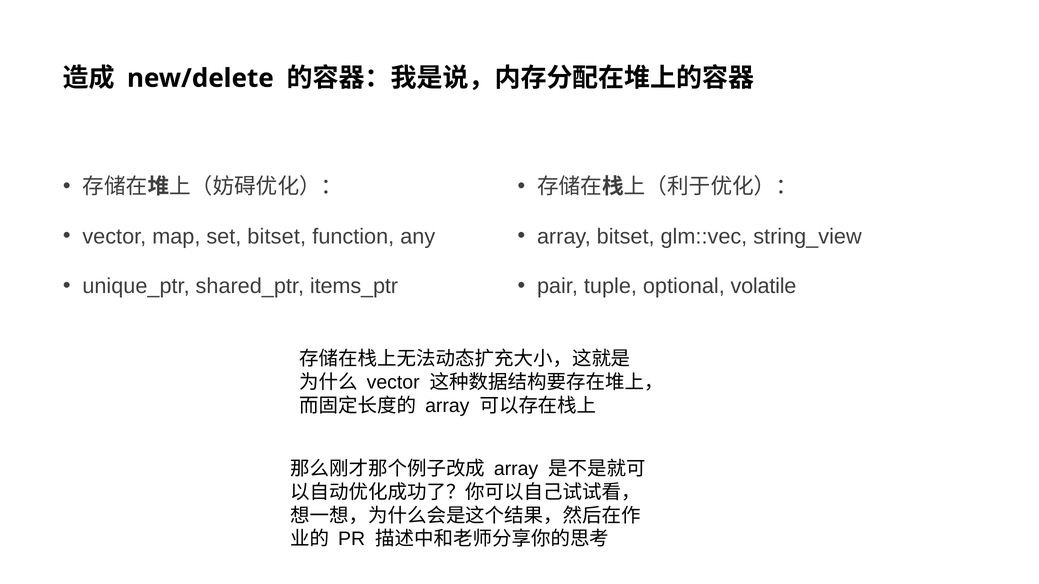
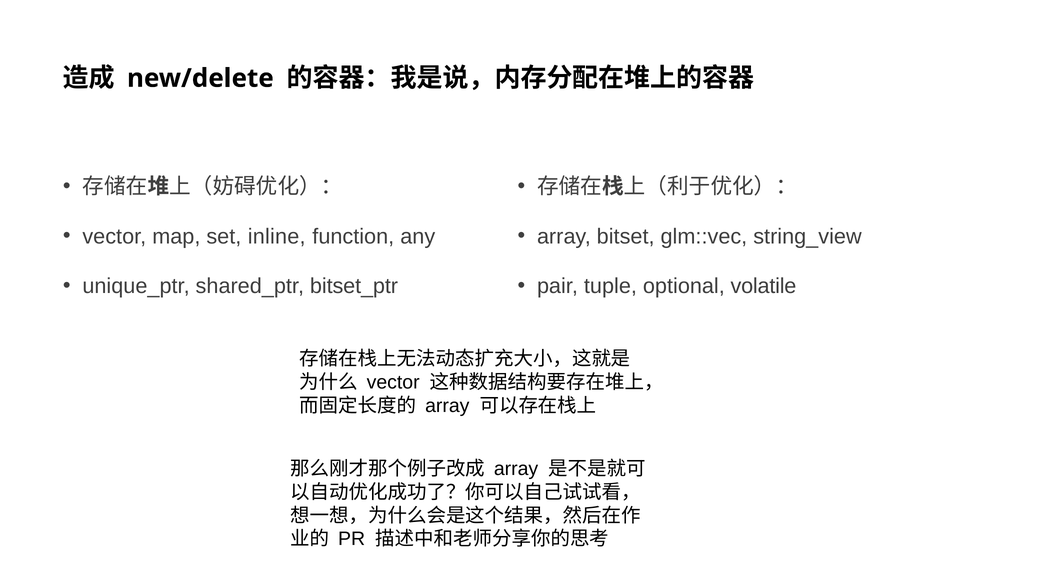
set bitset: bitset -> inline
items_ptr: items_ptr -> bitset_ptr
